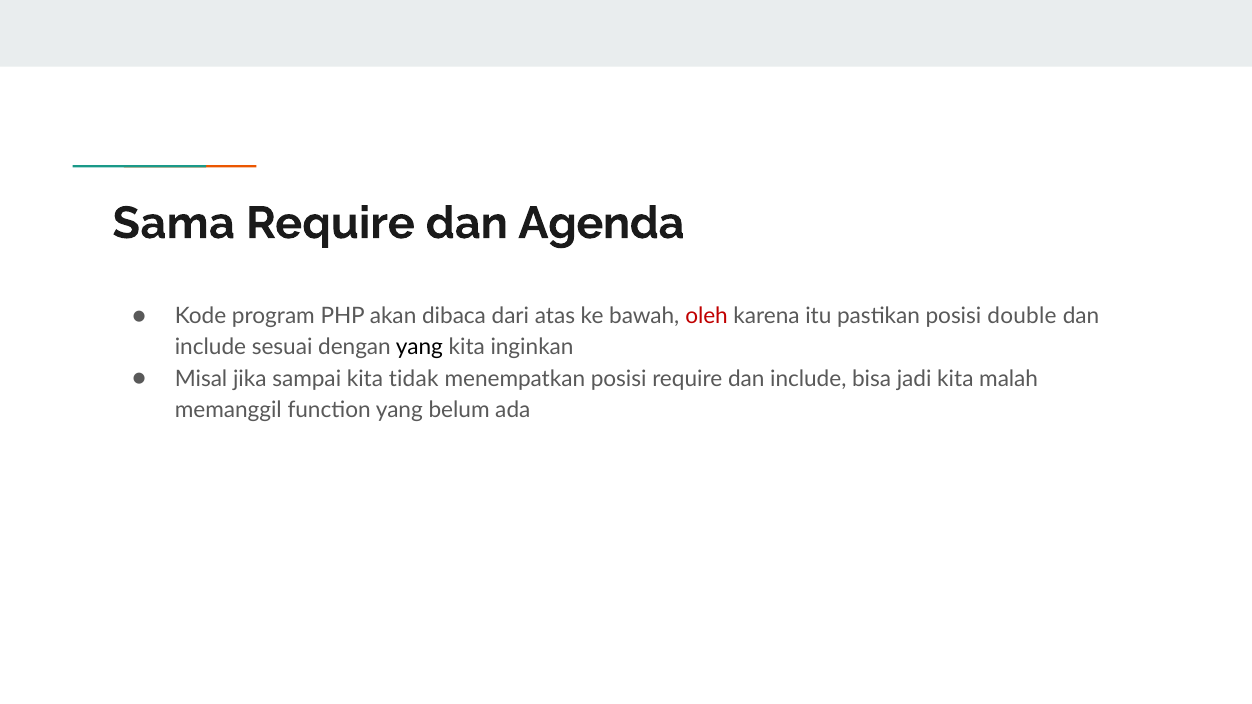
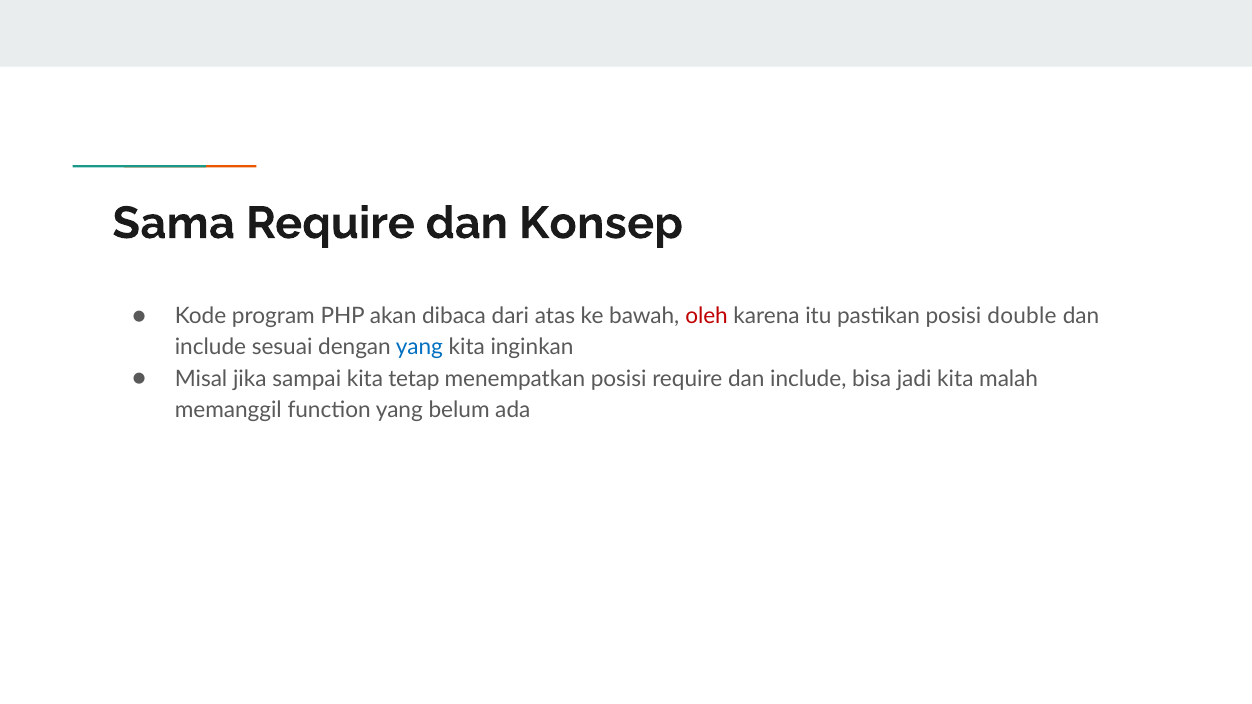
Agenda: Agenda -> Konsep
yang at (419, 348) colour: black -> blue
tidak: tidak -> tetap
